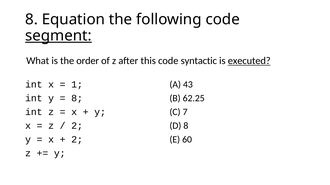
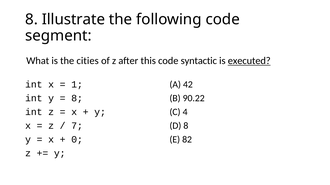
Equation: Equation -> Illustrate
segment underline: present -> none
order: order -> cities
43: 43 -> 42
62.25: 62.25 -> 90.22
7: 7 -> 4
2 at (77, 126): 2 -> 7
60: 60 -> 82
2 at (77, 140): 2 -> 0
